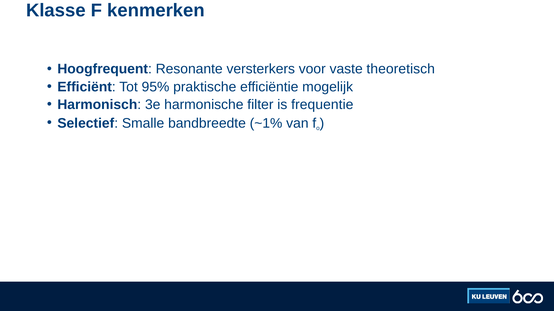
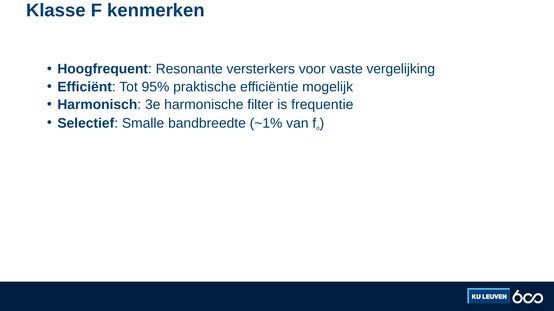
theoretisch: theoretisch -> vergelijking
